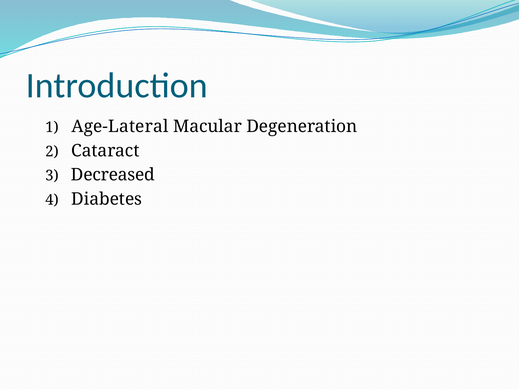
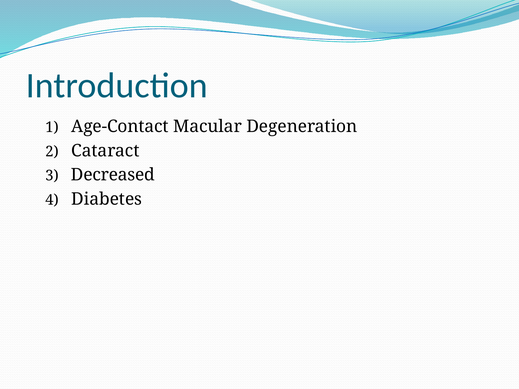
Age-Lateral: Age-Lateral -> Age-Contact
